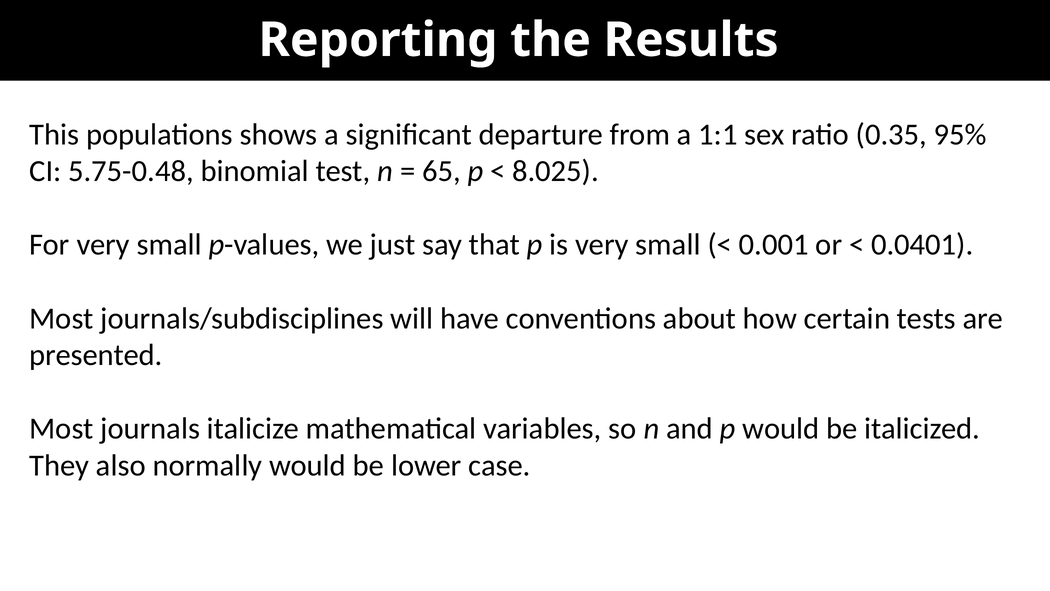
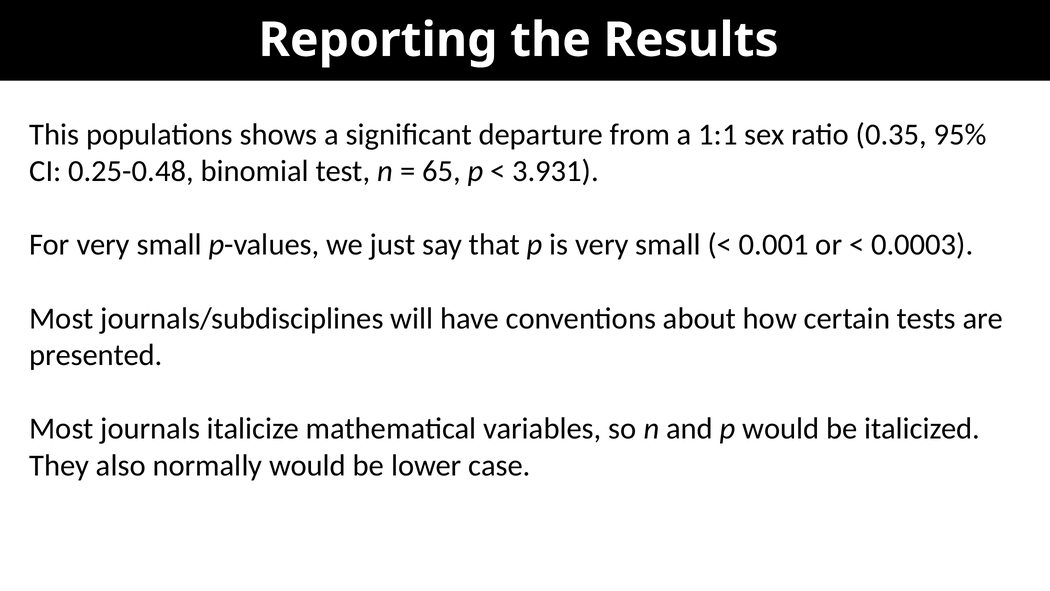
5.75-0.48: 5.75-0.48 -> 0.25-0.48
8.025: 8.025 -> 3.931
0.0401: 0.0401 -> 0.0003
